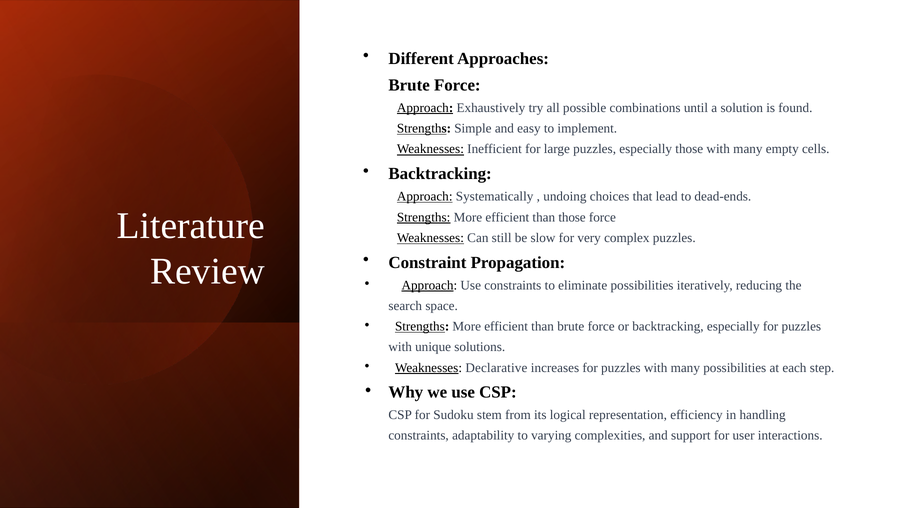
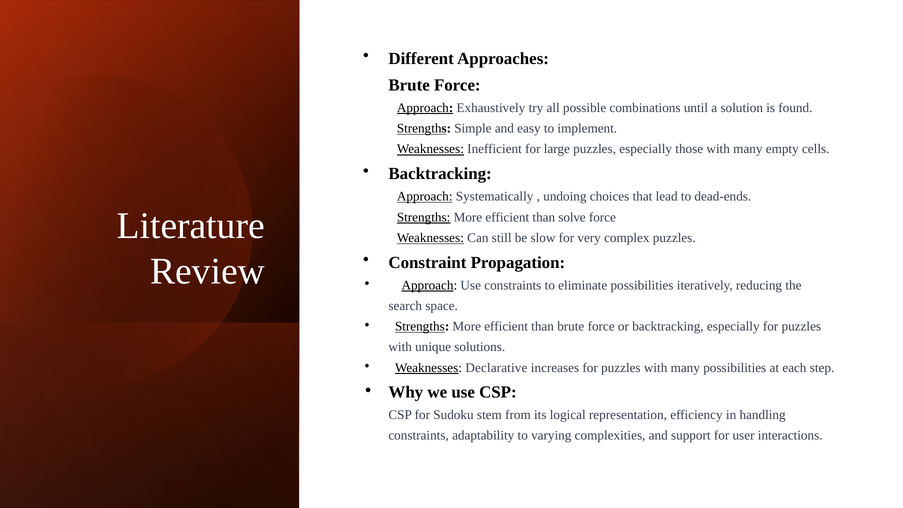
than those: those -> solve
